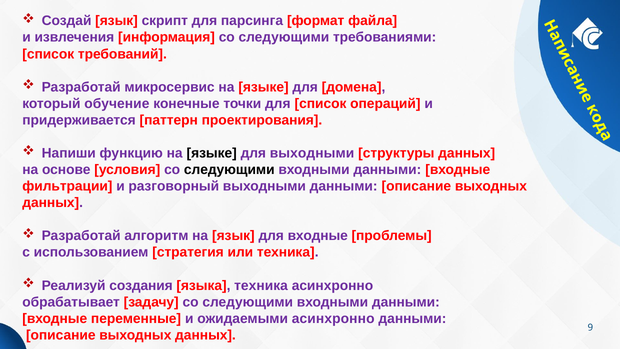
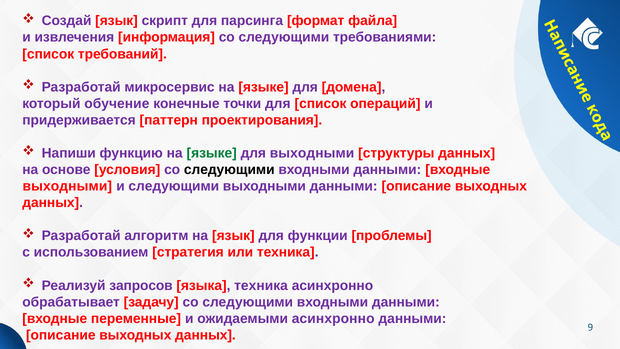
языке at (212, 153) colour: black -> green
фильтрации at (67, 186): фильтрации -> выходными
и разговорный: разговорный -> следующими
для входные: входные -> функции
создания: создания -> запросов
